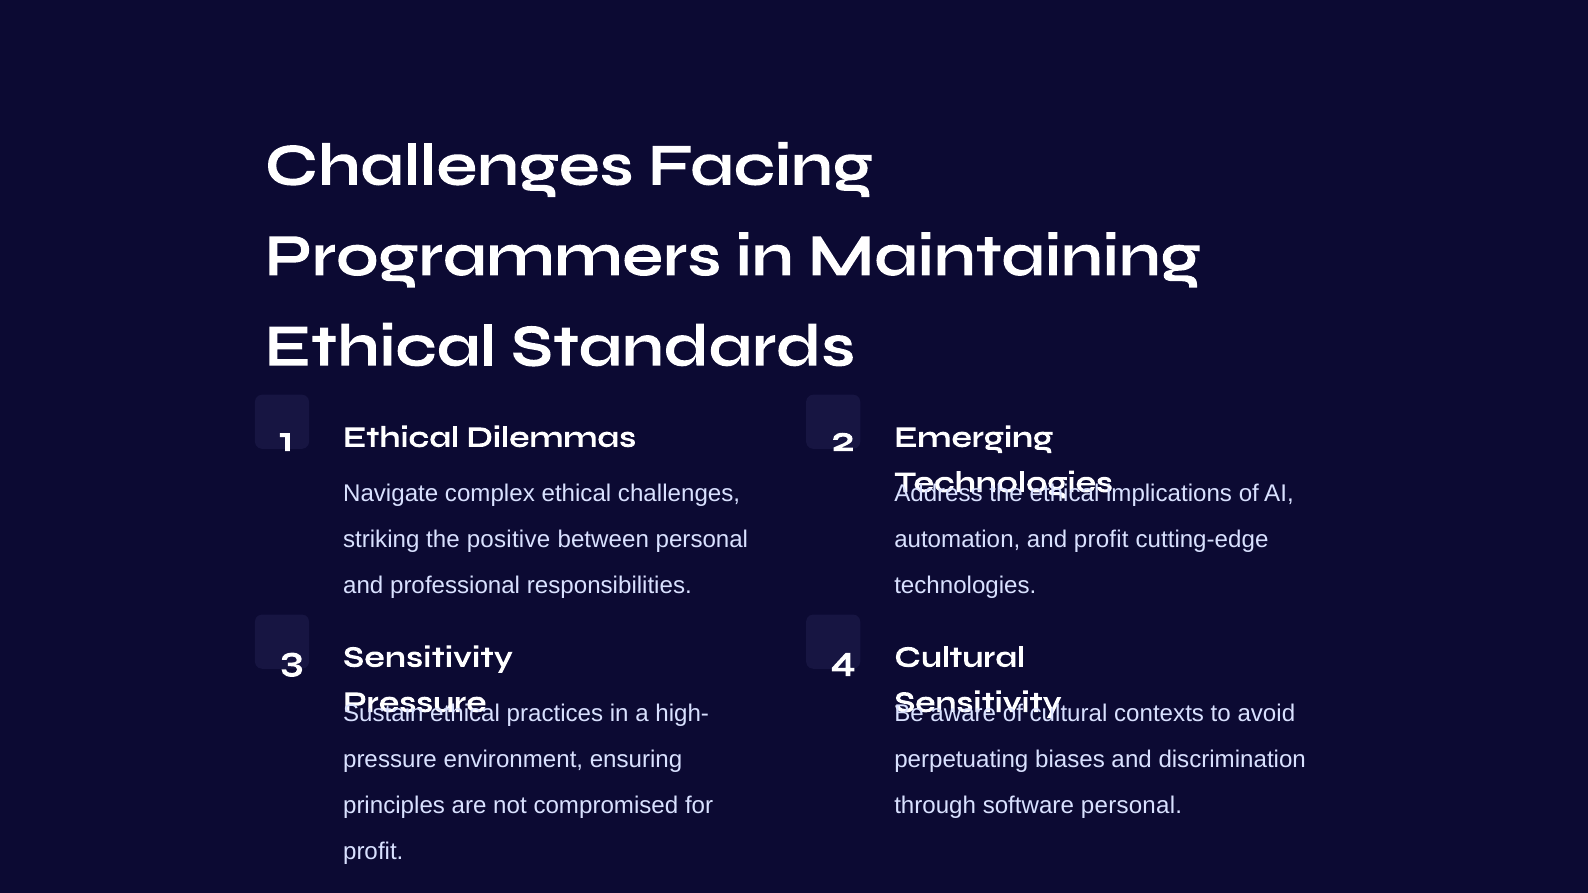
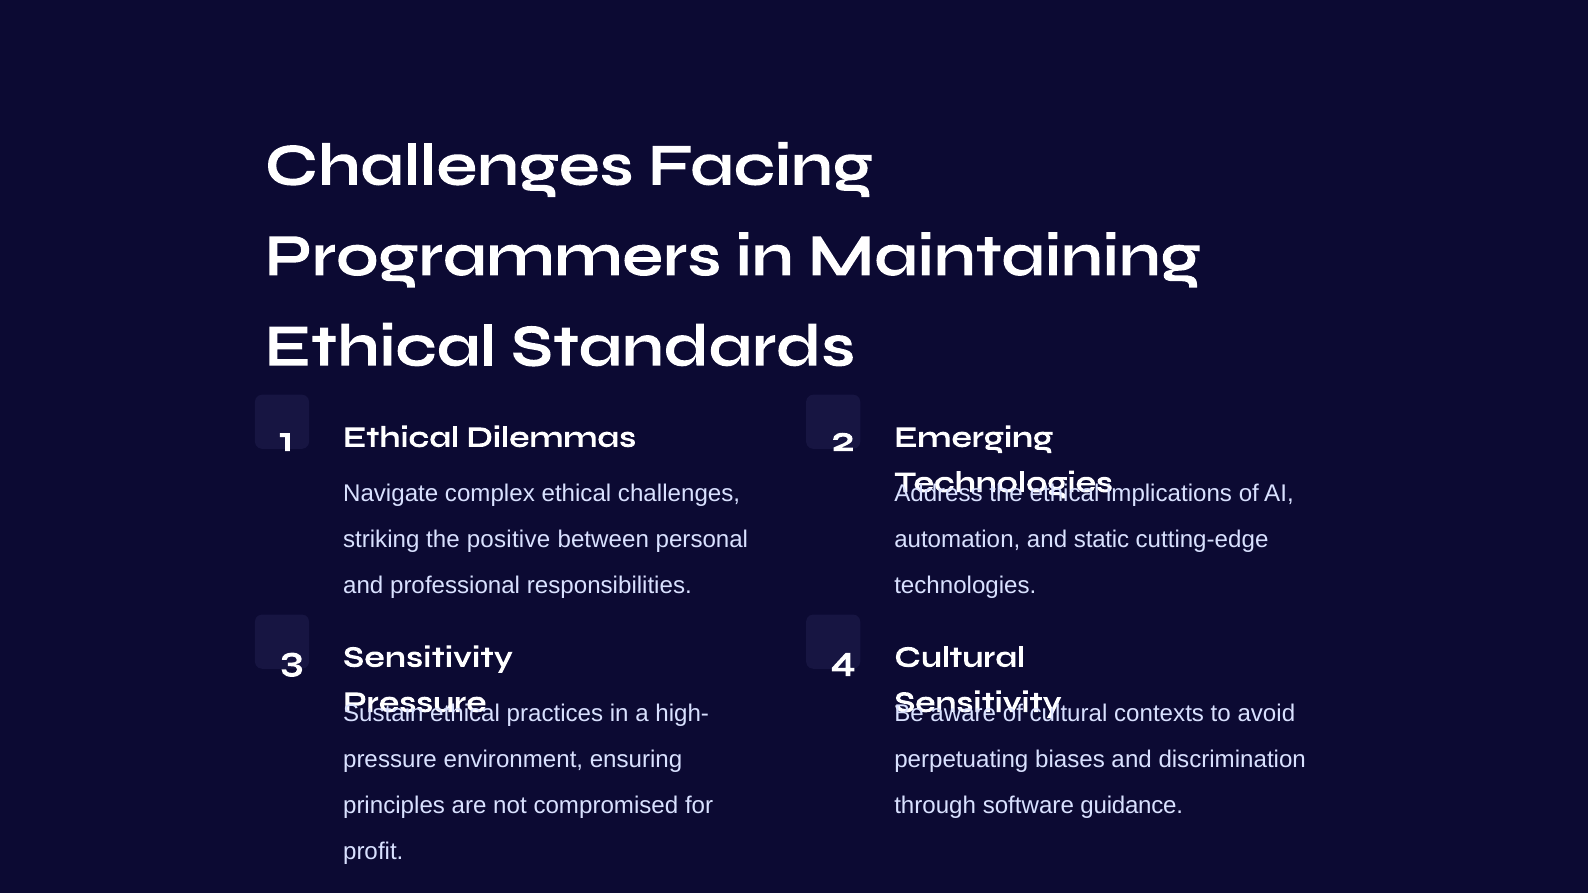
and profit: profit -> static
software personal: personal -> guidance
